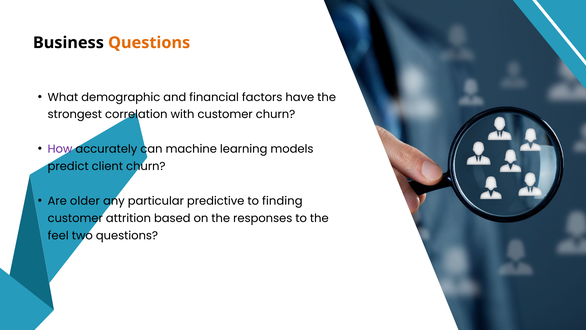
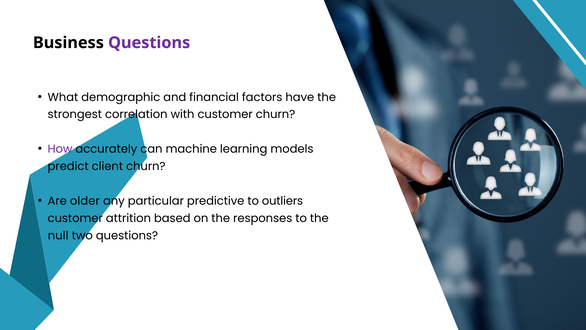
Questions at (149, 43) colour: orange -> purple
finding: finding -> outliers
feel: feel -> null
